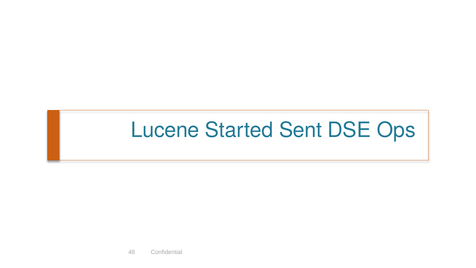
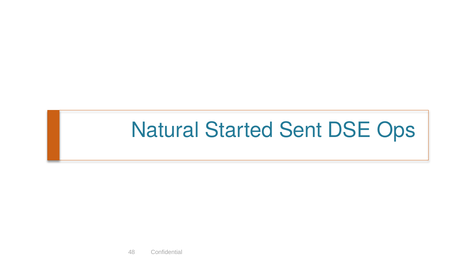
Lucene: Lucene -> Natural
